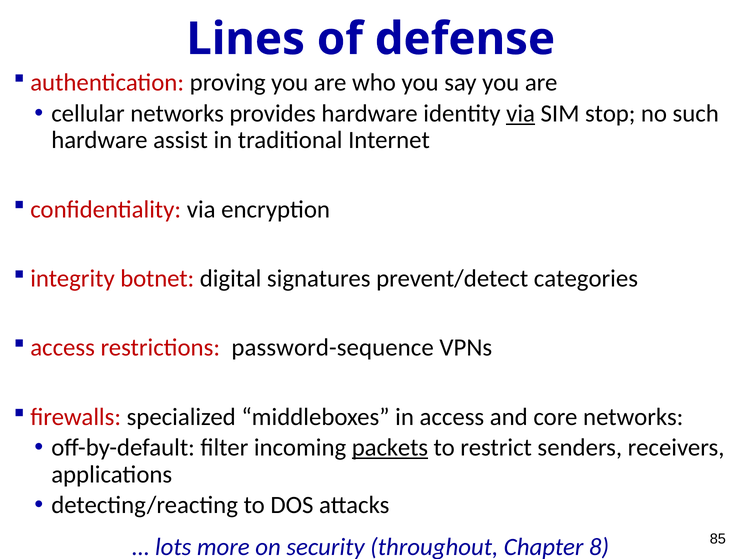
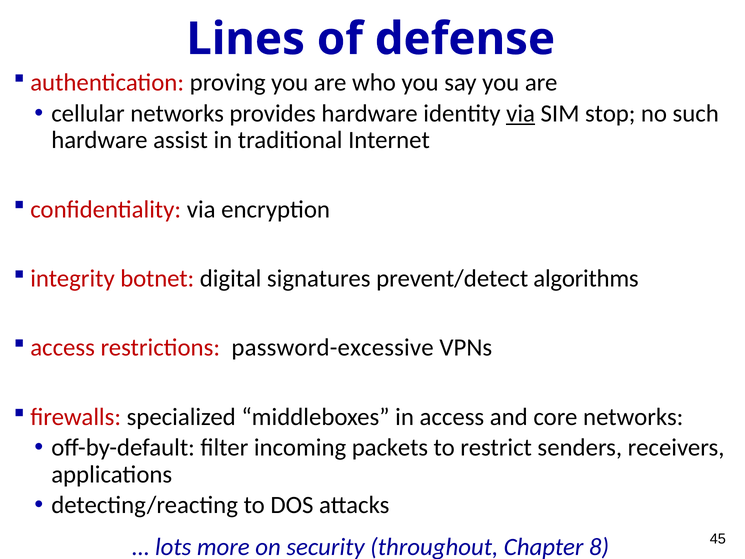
categories: categories -> algorithms
password-sequence: password-sequence -> password-excessive
packets underline: present -> none
85: 85 -> 45
